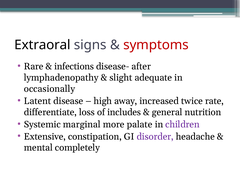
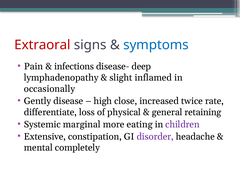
Extraoral colour: black -> red
symptoms colour: red -> blue
Rare: Rare -> Pain
after: after -> deep
adequate: adequate -> inflamed
Latent: Latent -> Gently
away: away -> close
includes: includes -> physical
nutrition: nutrition -> retaining
palate: palate -> eating
